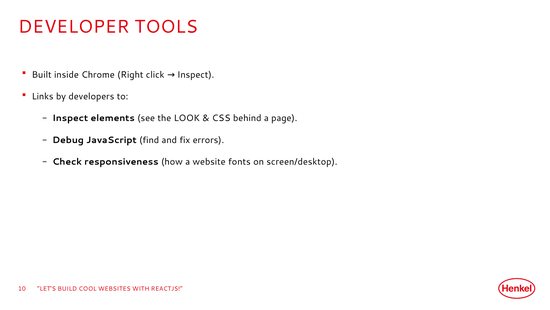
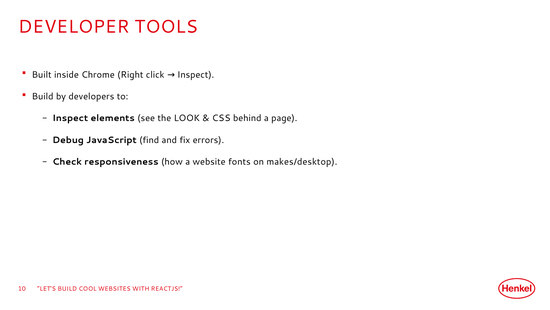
Links at (43, 96): Links -> Build
screen/desktop: screen/desktop -> makes/desktop
